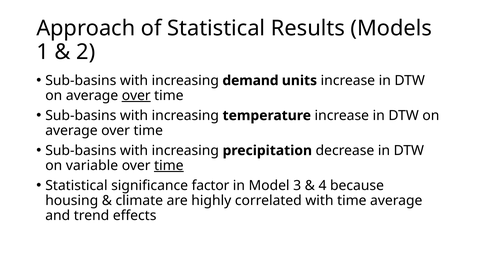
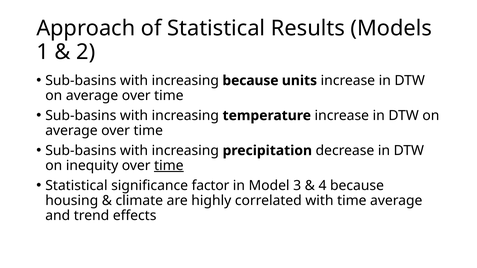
increasing demand: demand -> because
over at (136, 96) underline: present -> none
variable: variable -> inequity
